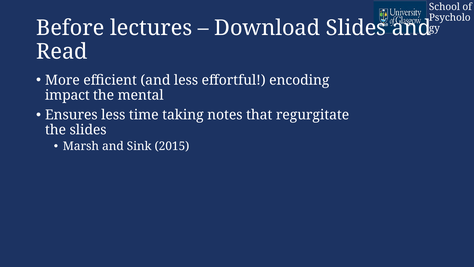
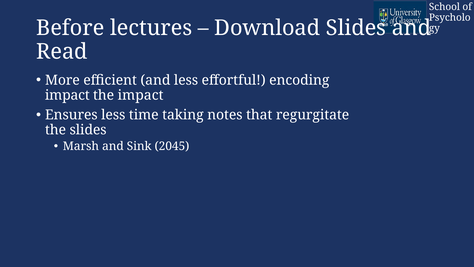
the mental: mental -> impact
2015: 2015 -> 2045
